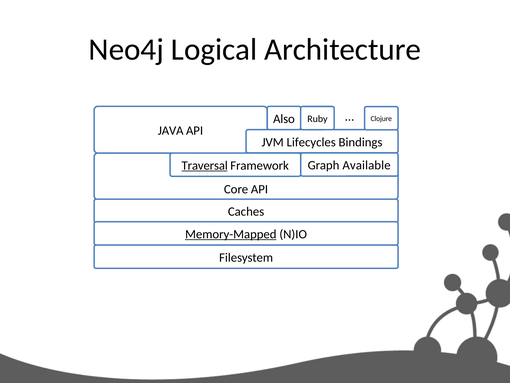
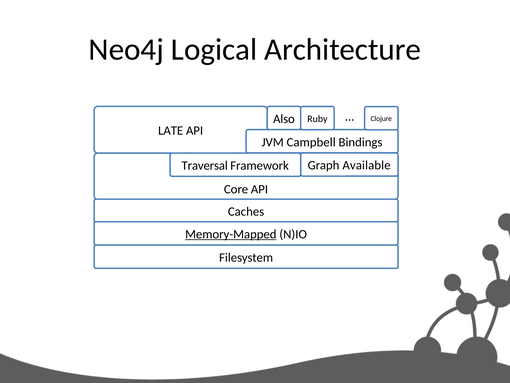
JAVA: JAVA -> LATE
Lifecycles: Lifecycles -> Campbell
Traversal underline: present -> none
